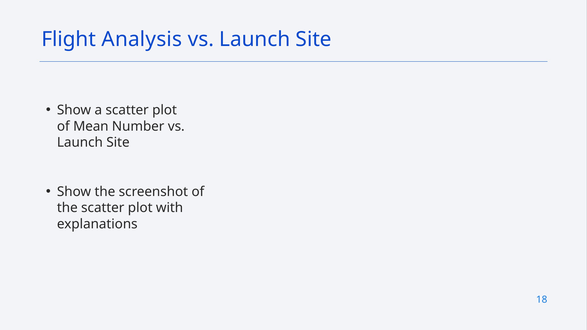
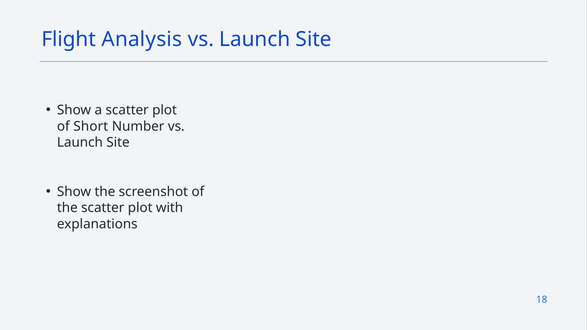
Mean: Mean -> Short
